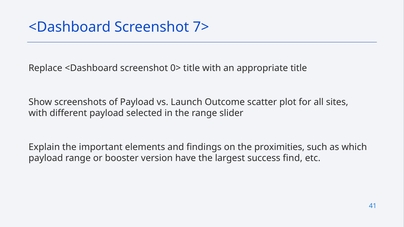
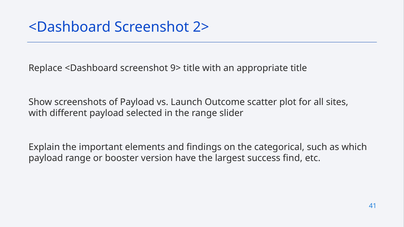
7>: 7> -> 2>
0>: 0> -> 9>
proximities: proximities -> categorical
